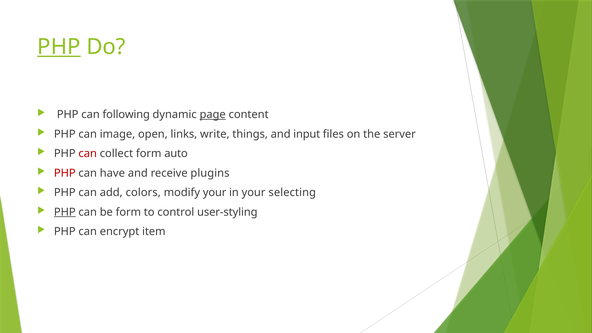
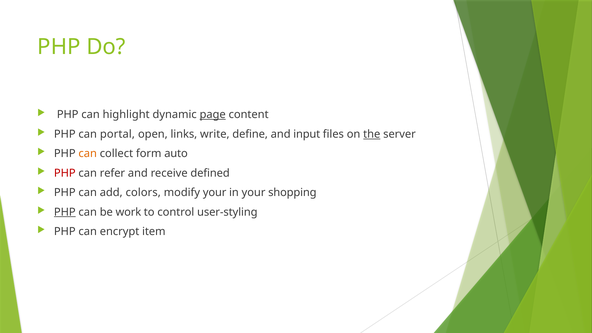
PHP at (59, 47) underline: present -> none
following: following -> highlight
image: image -> portal
things: things -> define
the underline: none -> present
can at (88, 154) colour: red -> orange
have: have -> refer
plugins: plugins -> defined
selecting: selecting -> shopping
be form: form -> work
